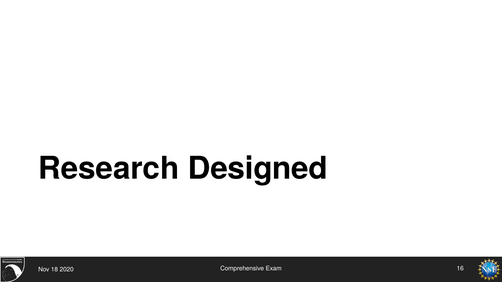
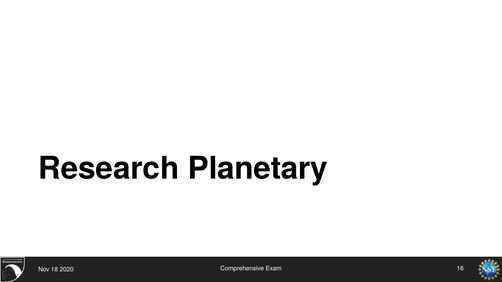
Designed: Designed -> Planetary
